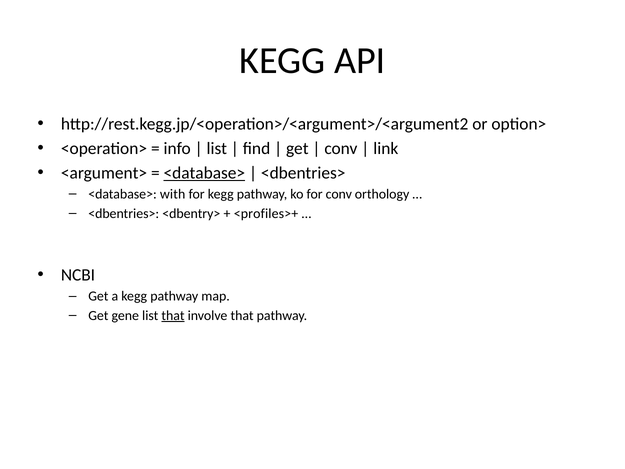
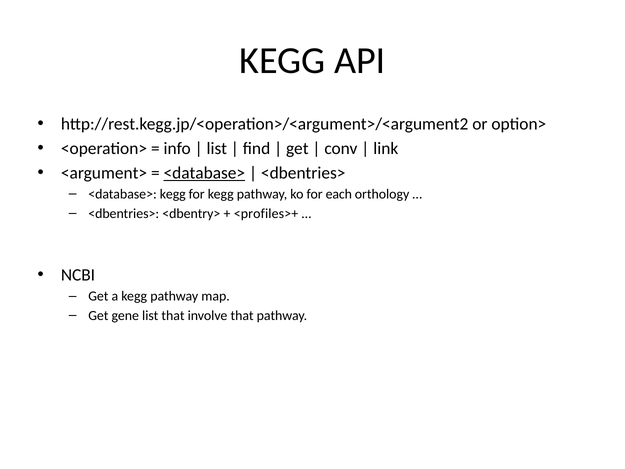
<database> with: with -> kegg
for conv: conv -> each
that at (173, 315) underline: present -> none
